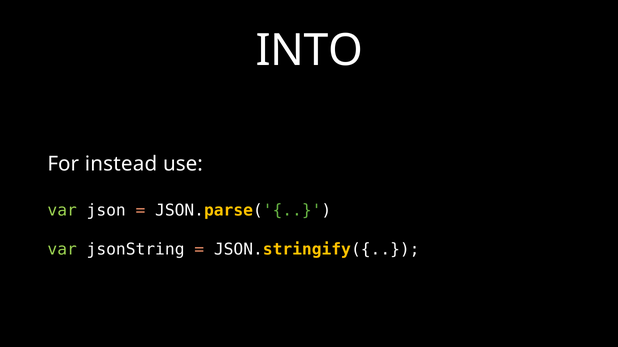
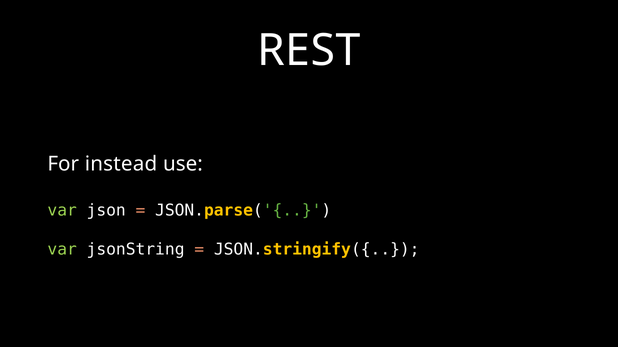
INTO: INTO -> REST
